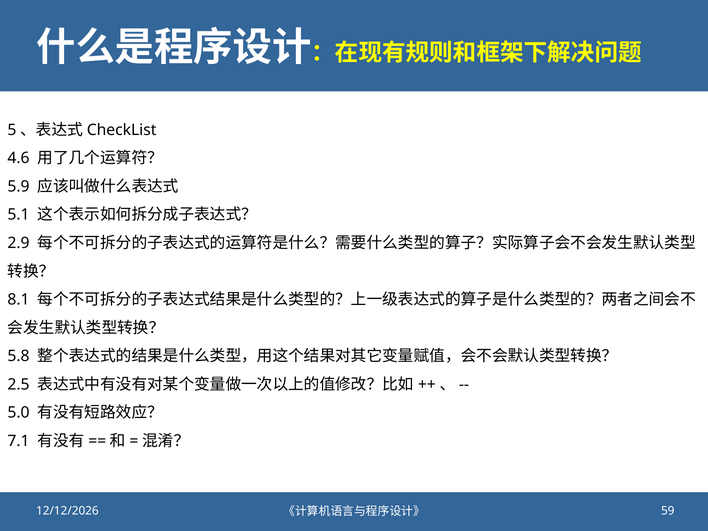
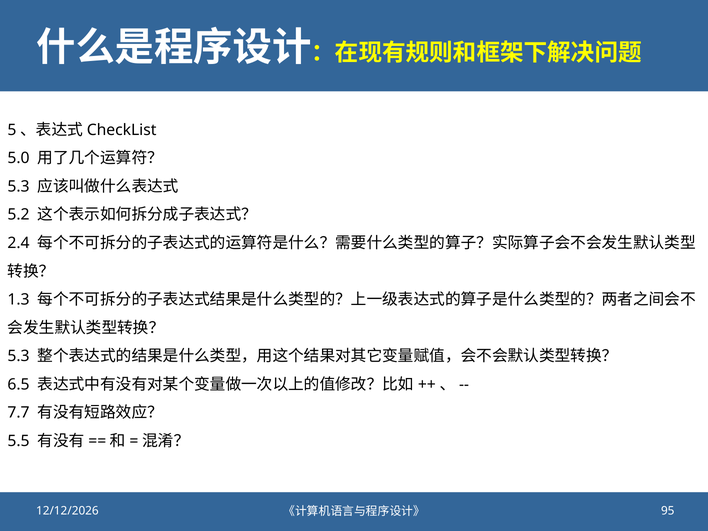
4.6: 4.6 -> 5.0
5.9 at (19, 186): 5.9 -> 5.3
5.1: 5.1 -> 5.2
2.9: 2.9 -> 2.4
8.1: 8.1 -> 1.3
5.8 at (19, 356): 5.8 -> 5.3
2.5: 2.5 -> 6.5
5.0: 5.0 -> 7.7
7.1: 7.1 -> 5.5
59: 59 -> 95
